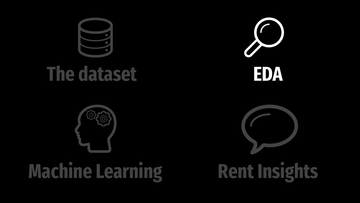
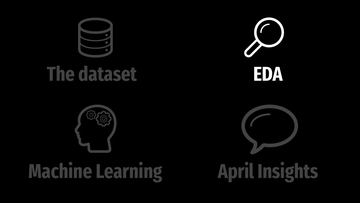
Rent: Rent -> April
